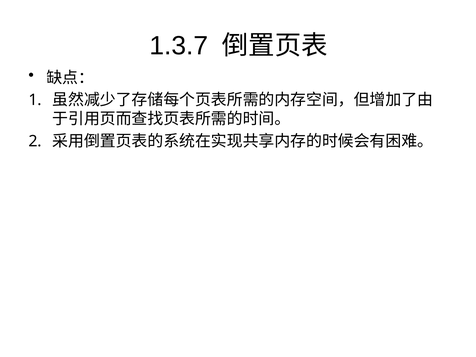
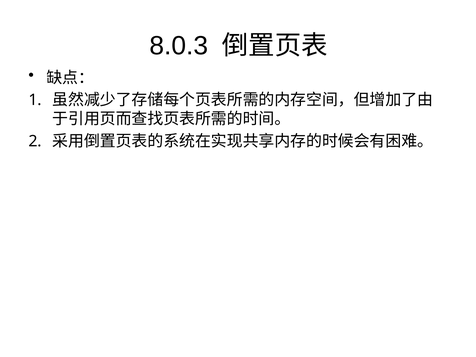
1.3.7: 1.3.7 -> 8.0.3
